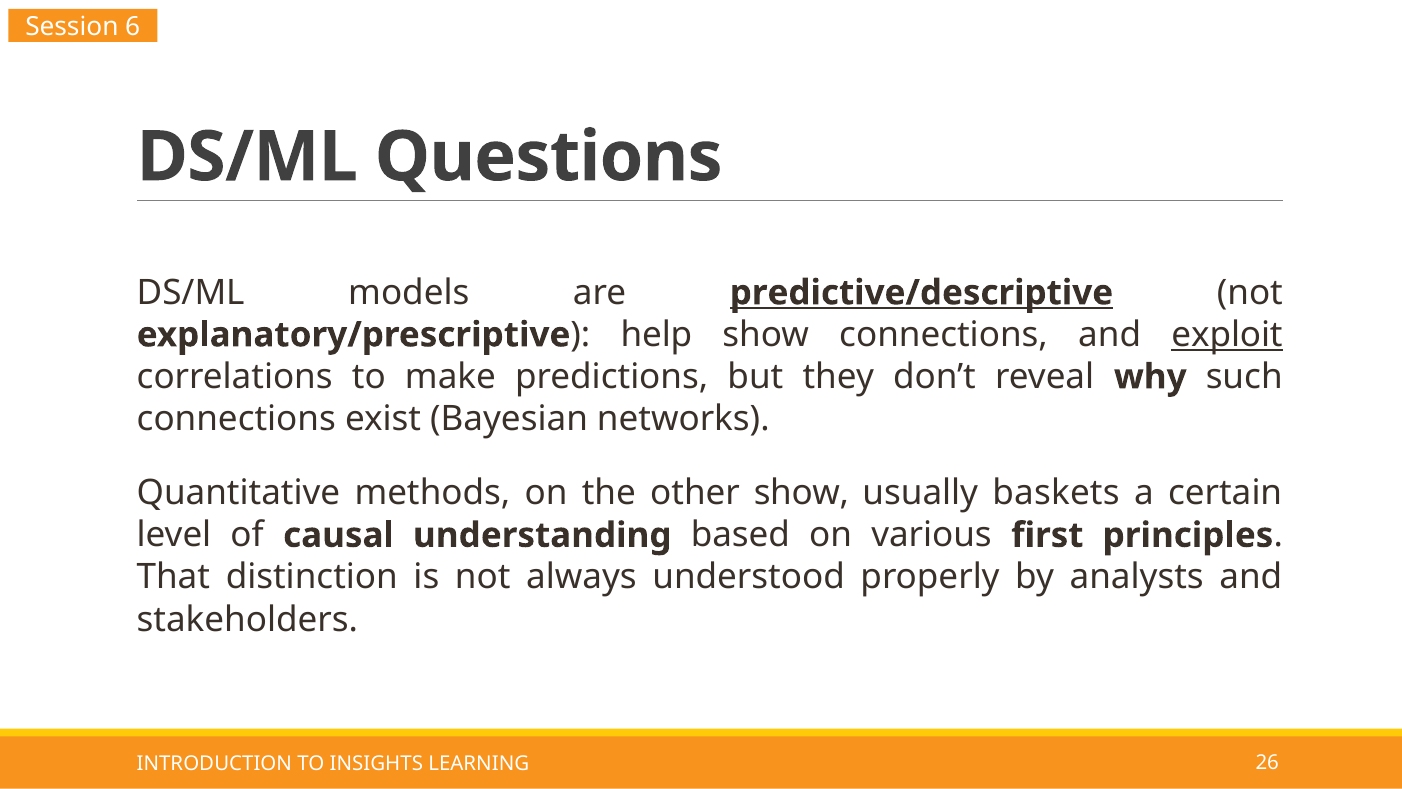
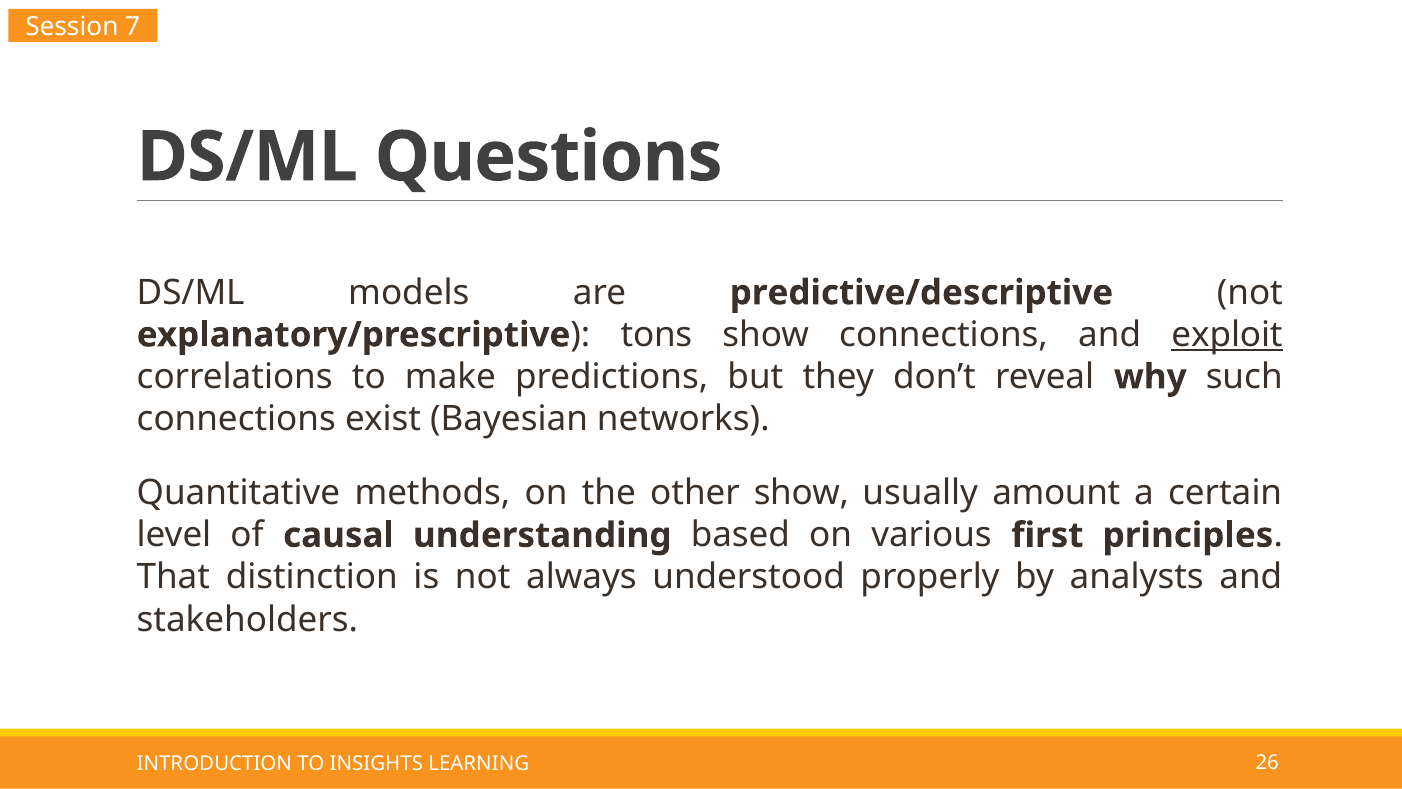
6: 6 -> 7
predictive/descriptive underline: present -> none
help: help -> tons
baskets: baskets -> amount
